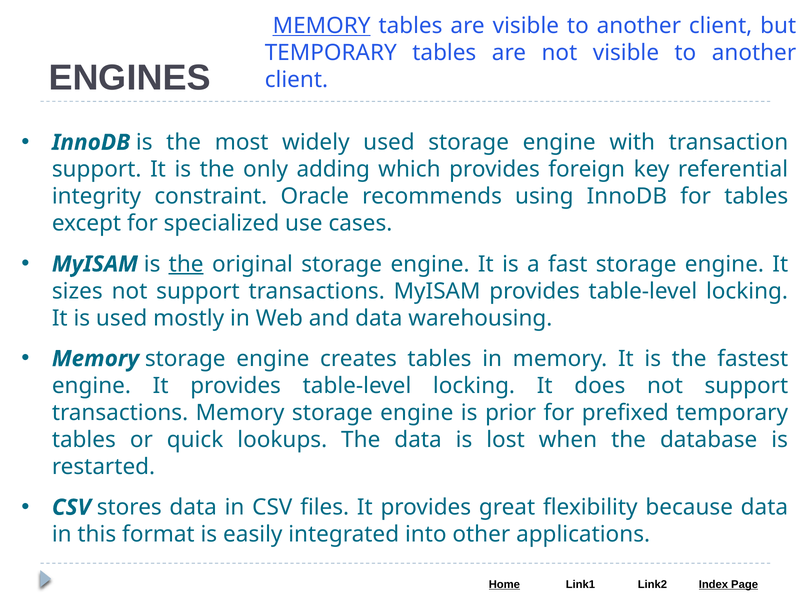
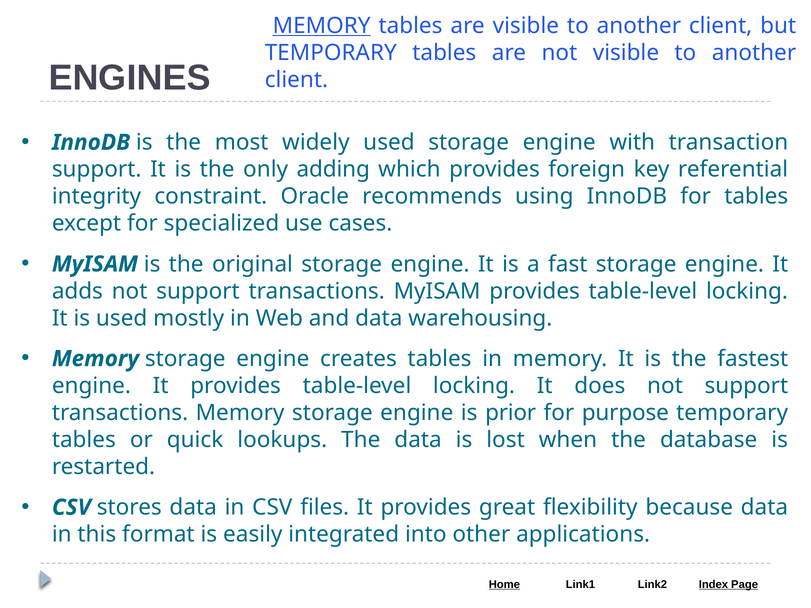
the at (186, 264) underline: present -> none
sizes: sizes -> adds
prefixed: prefixed -> purpose
